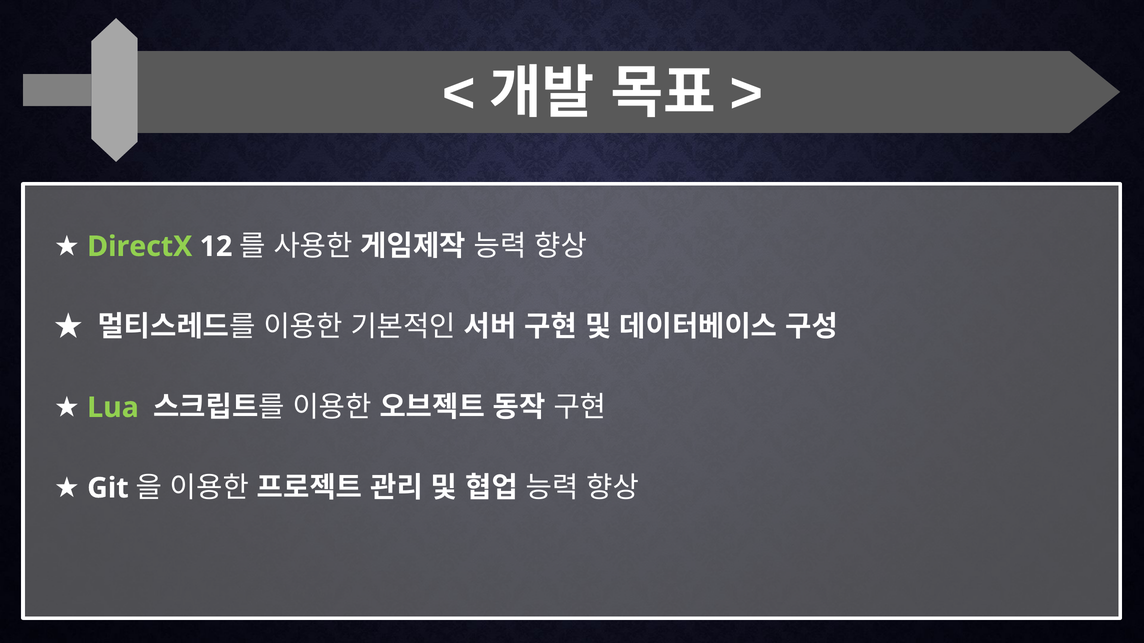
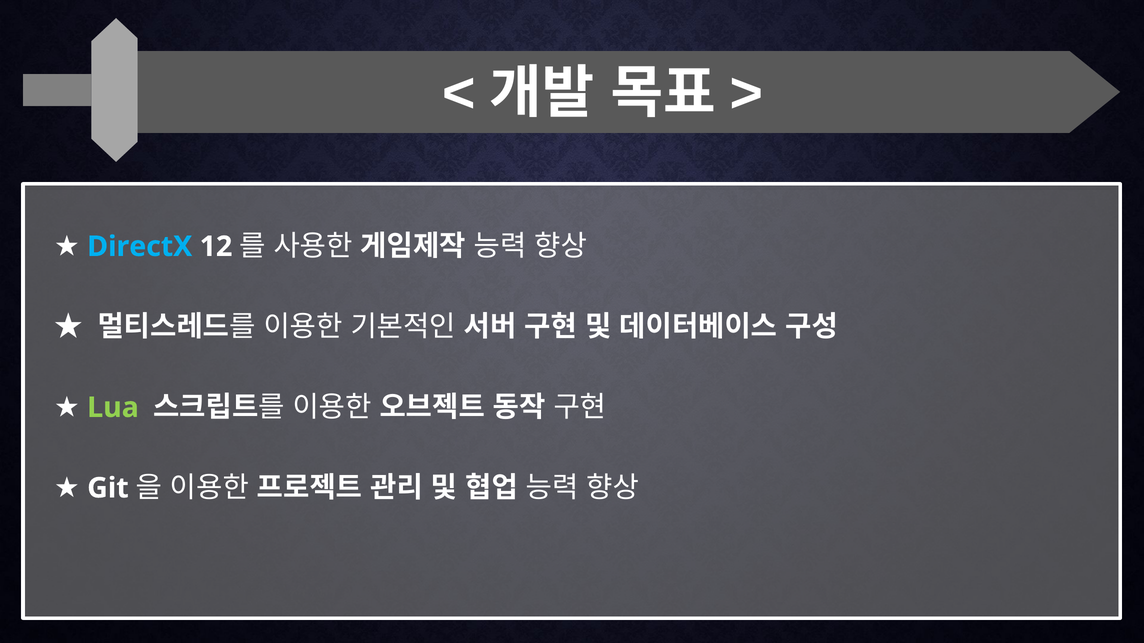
DirectX colour: light green -> light blue
